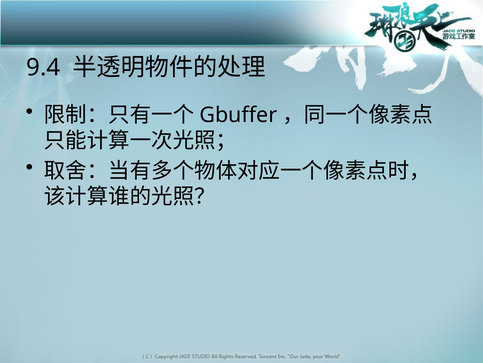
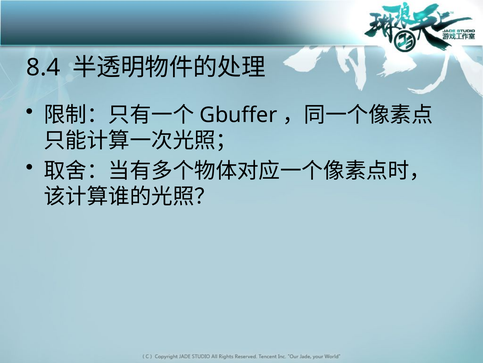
9.4: 9.4 -> 8.4
